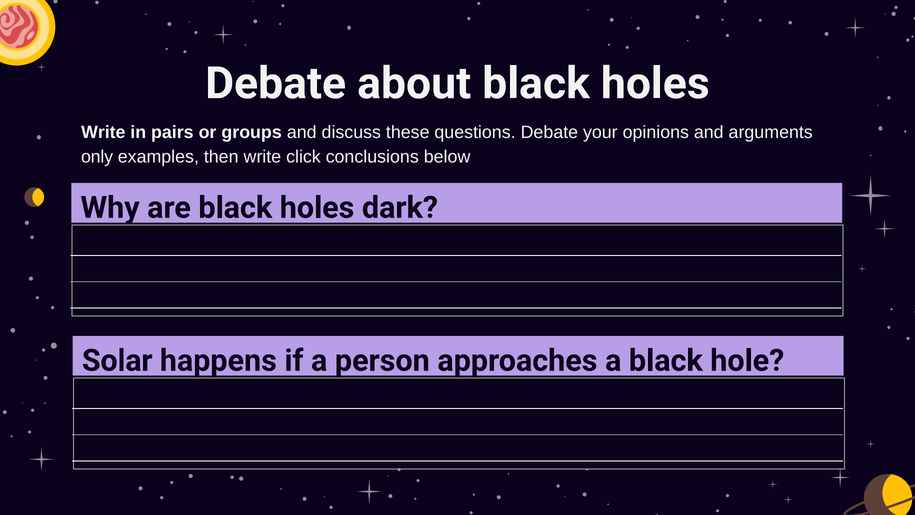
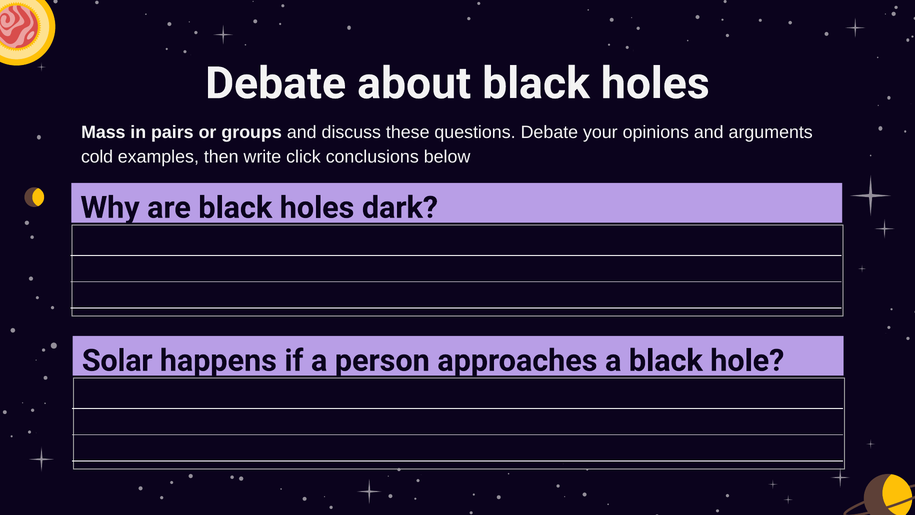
Write at (103, 132): Write -> Mass
only: only -> cold
